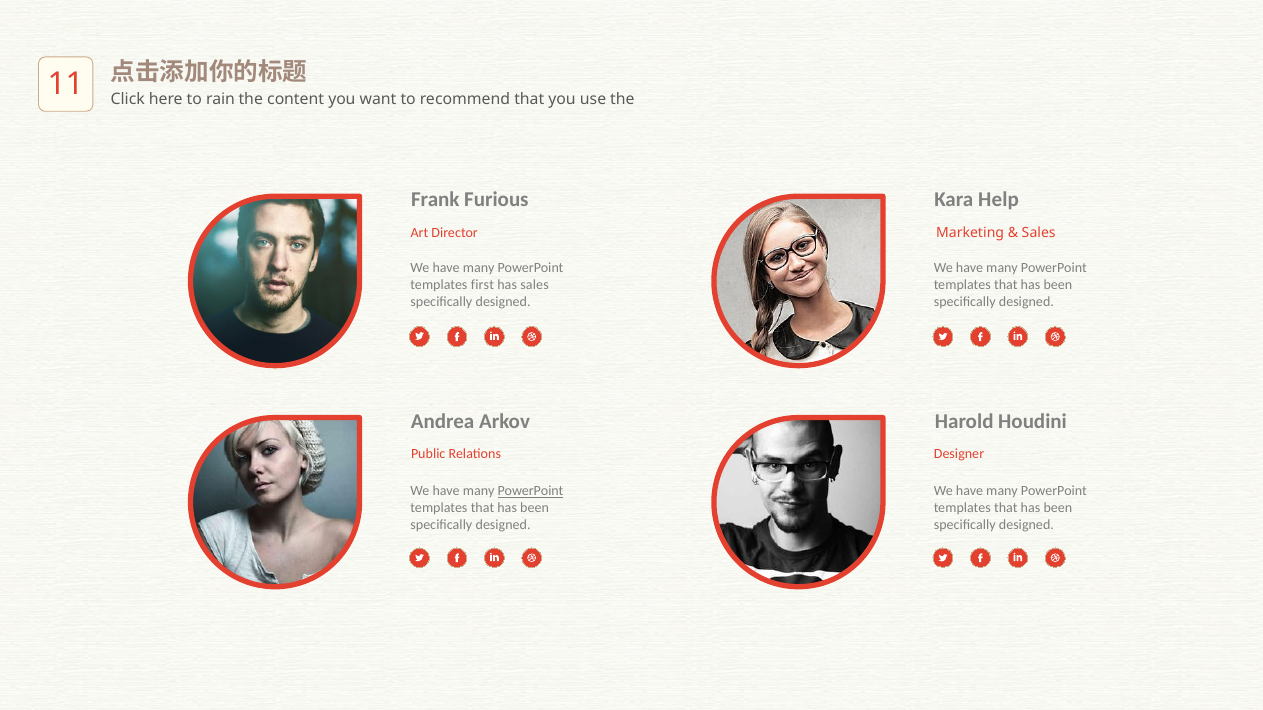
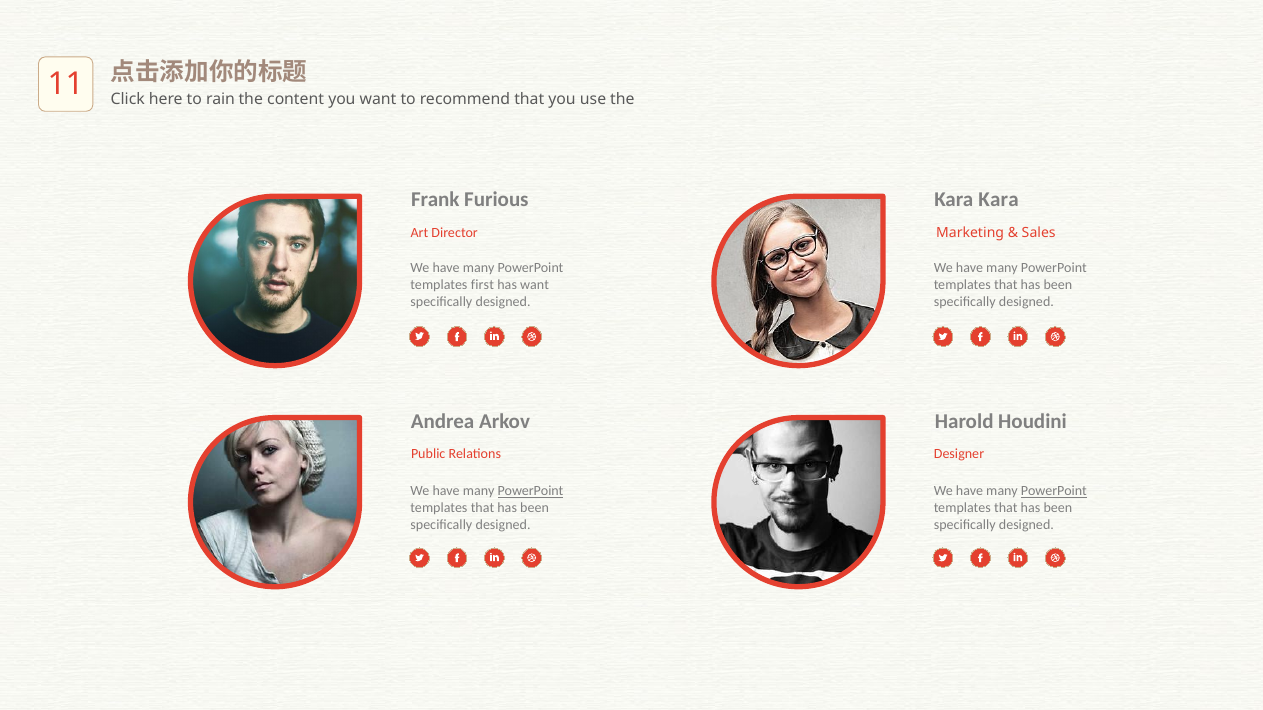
Kara Help: Help -> Kara
has sales: sales -> want
PowerPoint at (1054, 491) underline: none -> present
